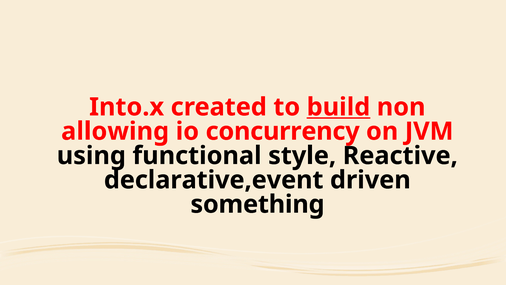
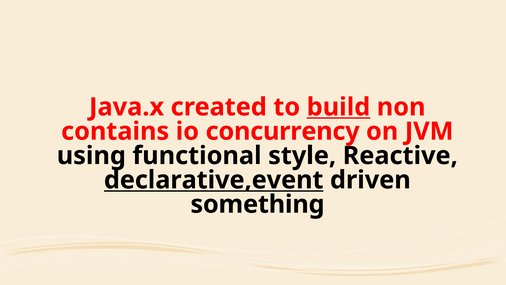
Into.x: Into.x -> Java.x
allowing: allowing -> contains
declarative,event underline: none -> present
